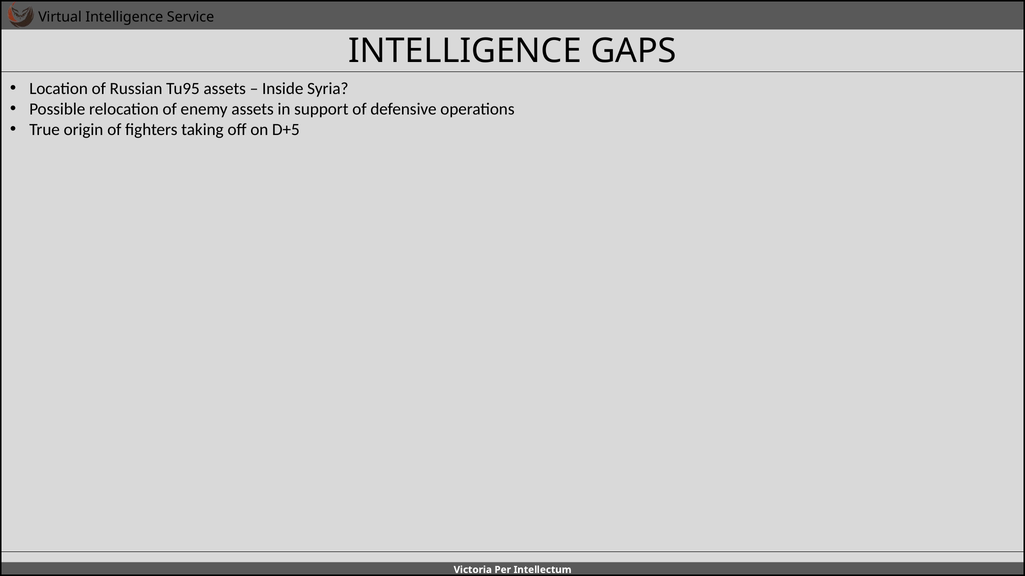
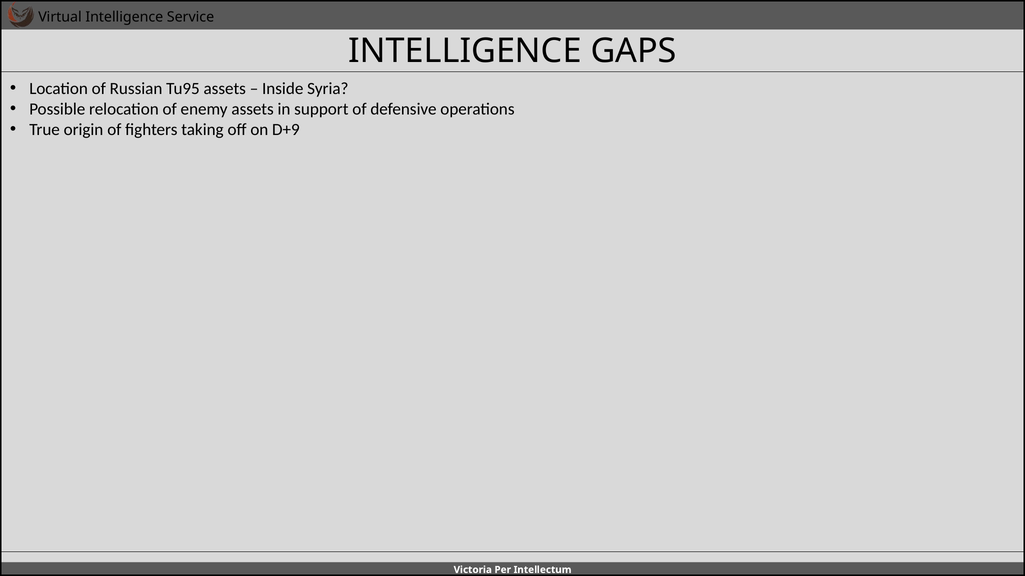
D+5: D+5 -> D+9
